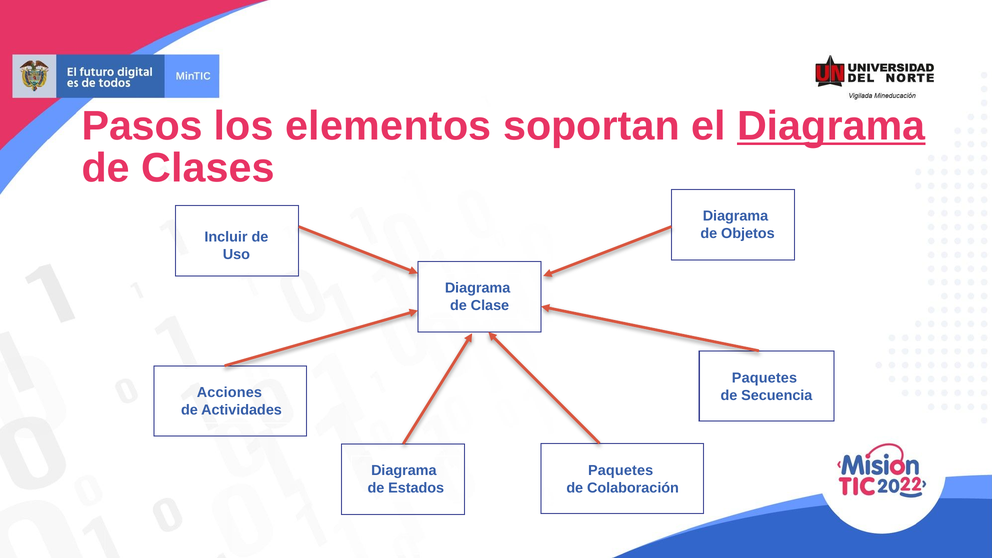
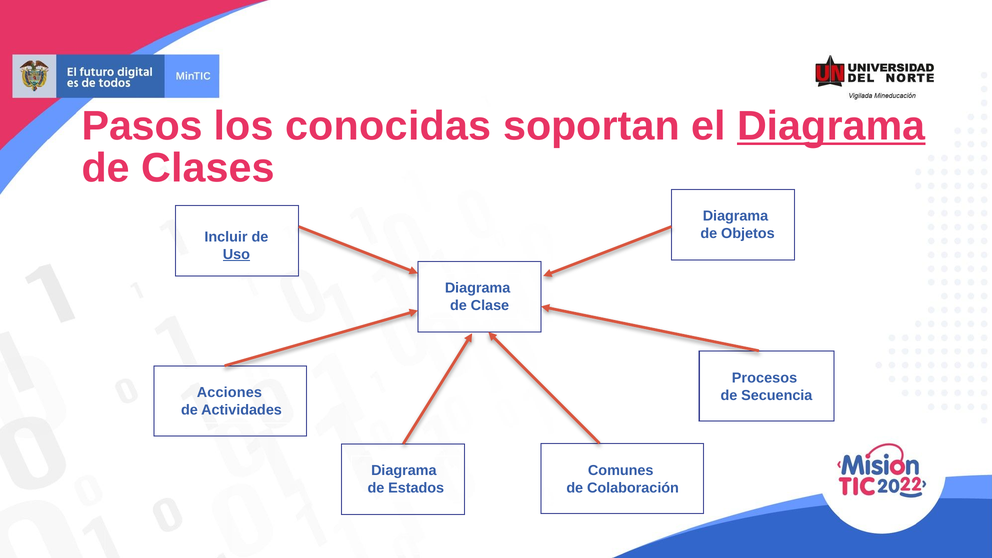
elementos: elementos -> conocidas
Uso underline: none -> present
Paquetes at (764, 378): Paquetes -> Procesos
Paquetes at (621, 471): Paquetes -> Comunes
